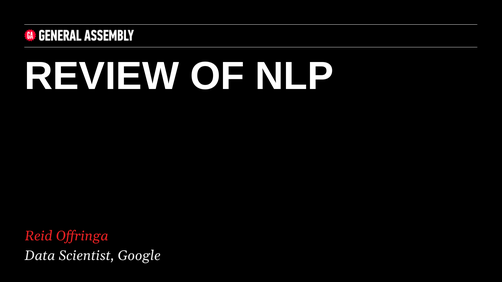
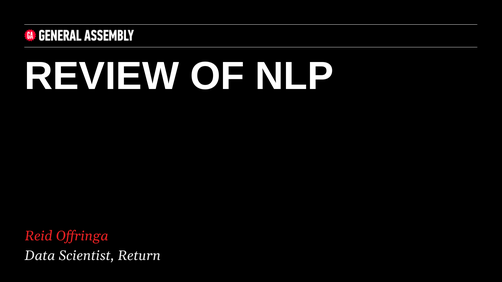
Google: Google -> Return
